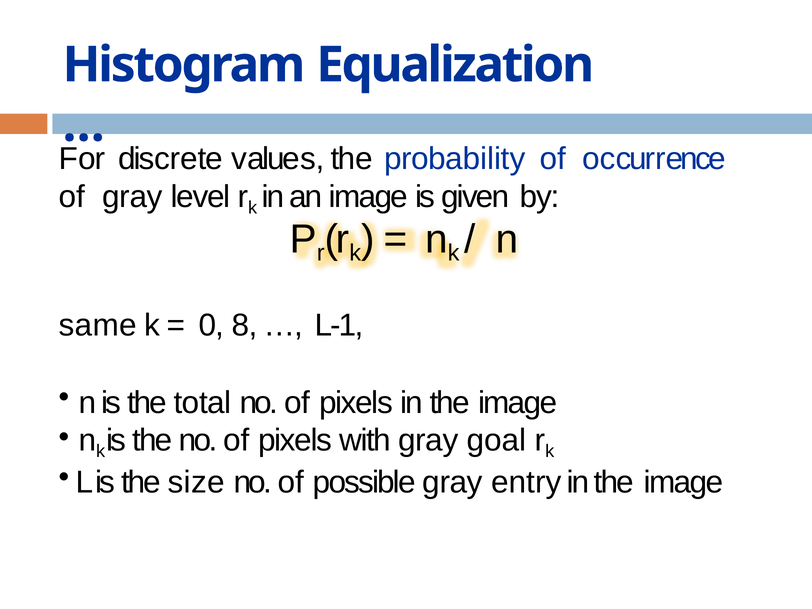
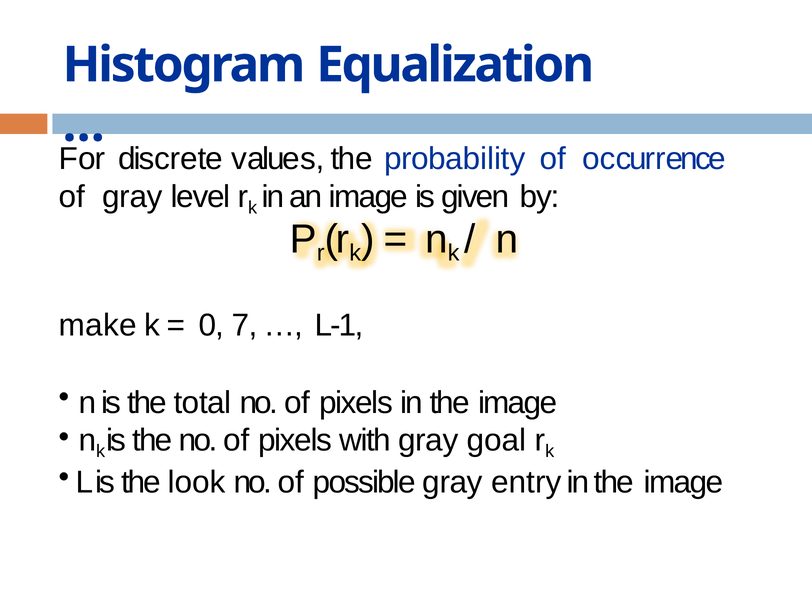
same: same -> make
8: 8 -> 7
size: size -> look
